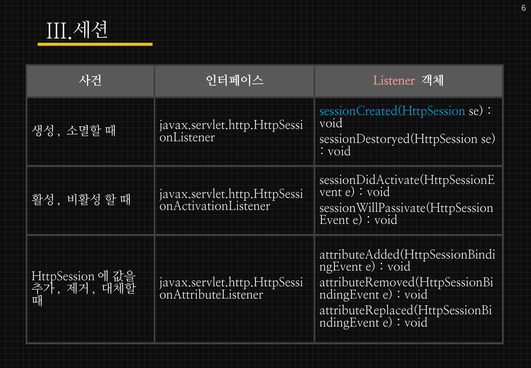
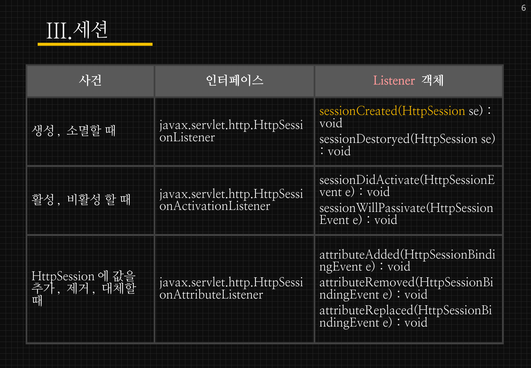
sessionCreated(HttpSession colour: light blue -> yellow
